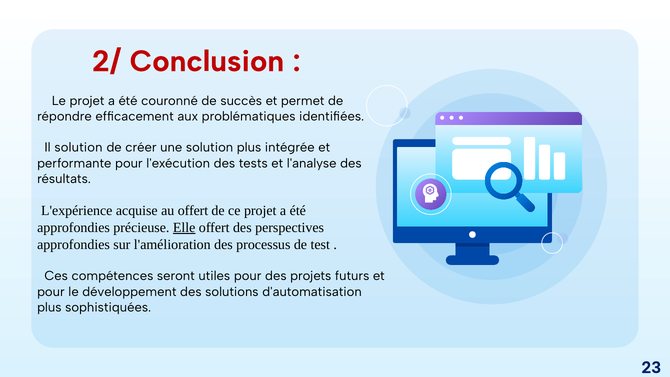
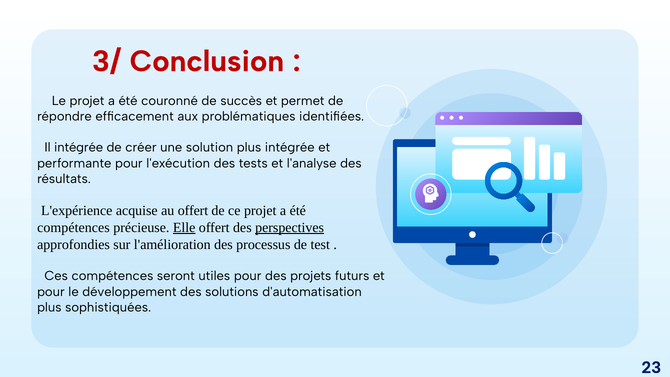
2/: 2/ -> 3/
Il solution: solution -> intégrée
approfondies at (74, 228): approfondies -> compétences
perspectives underline: none -> present
